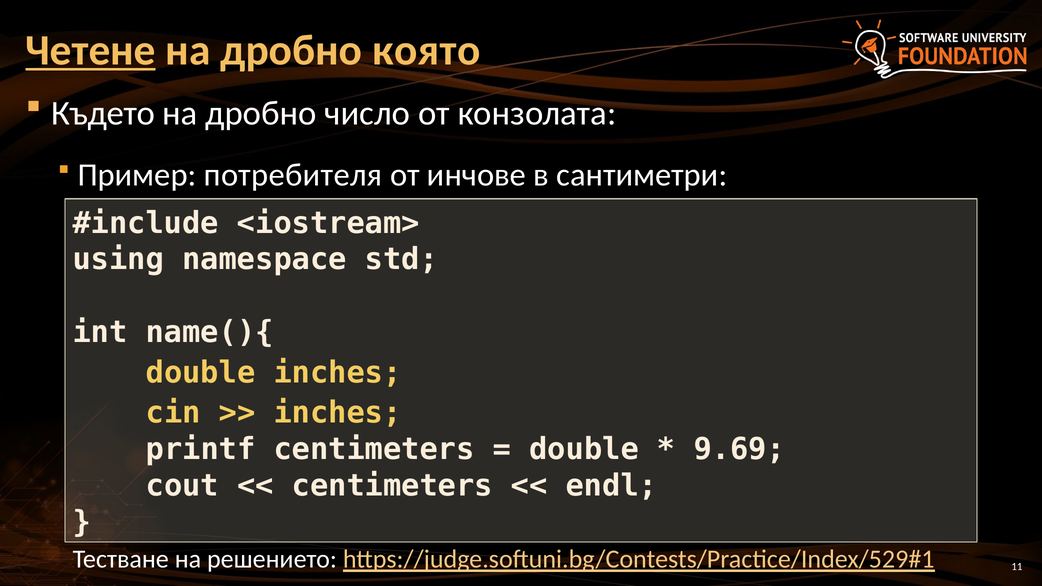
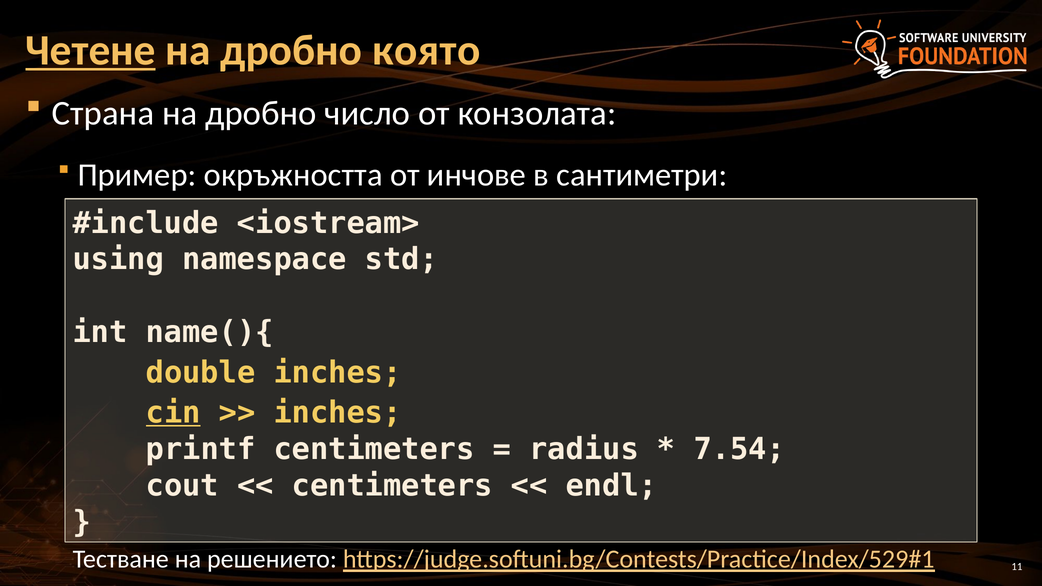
Където: Където -> Страна
потребителя: потребителя -> окръжността
cin underline: none -> present
double at (584, 449): double -> radius
9.69: 9.69 -> 7.54
